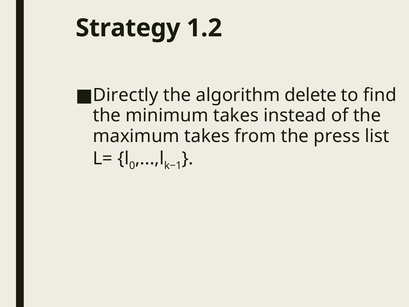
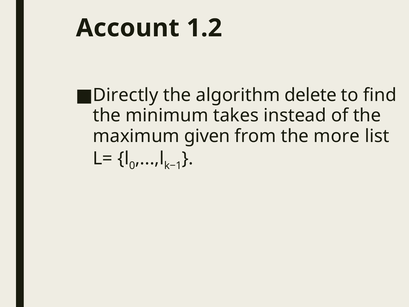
Strategy: Strategy -> Account
maximum takes: takes -> given
press: press -> more
